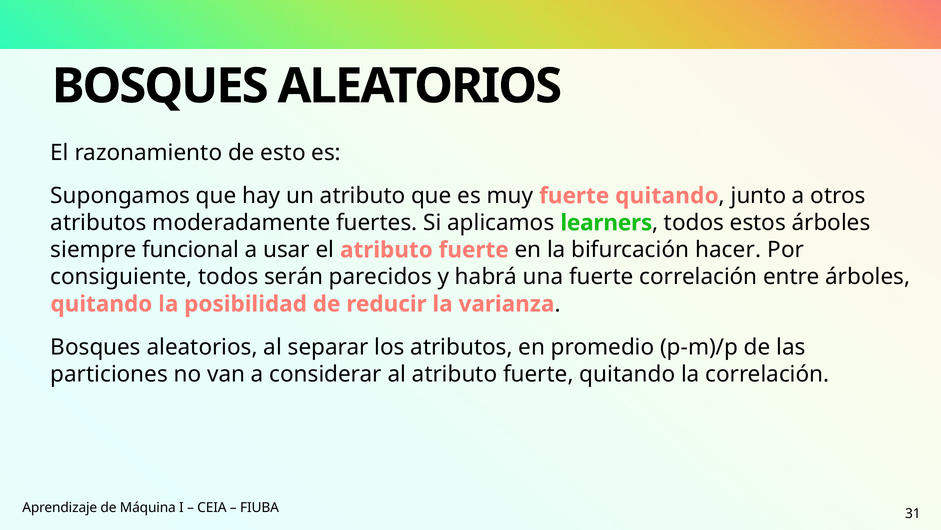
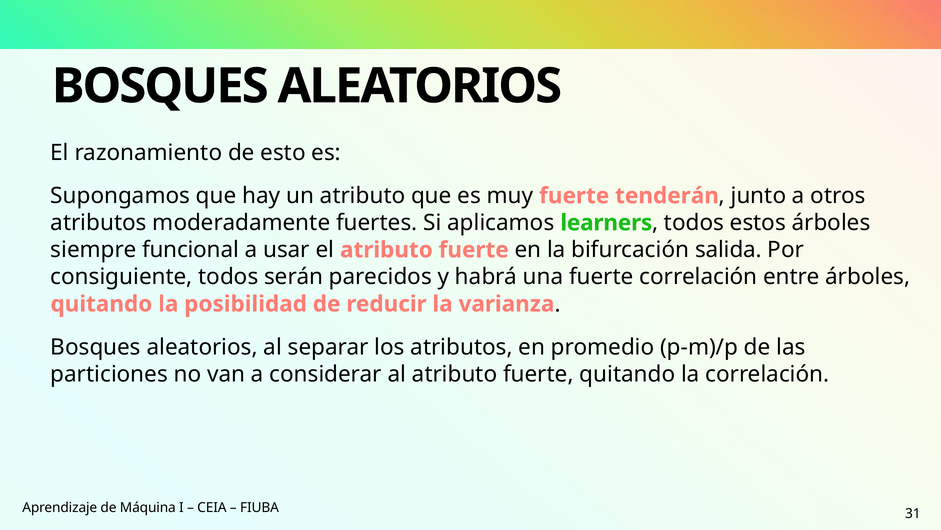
muy fuerte quitando: quitando -> tenderán
hacer: hacer -> salida
